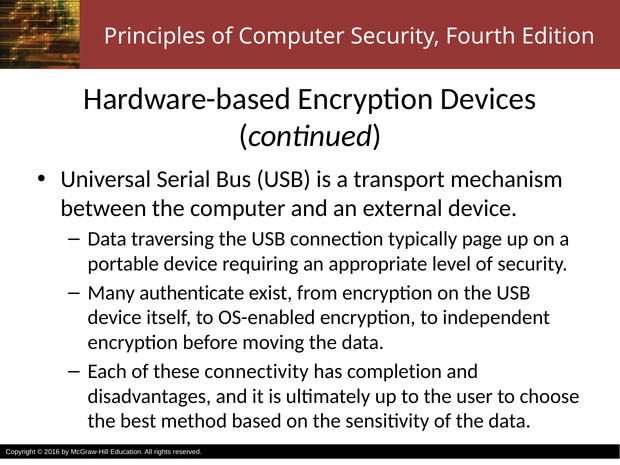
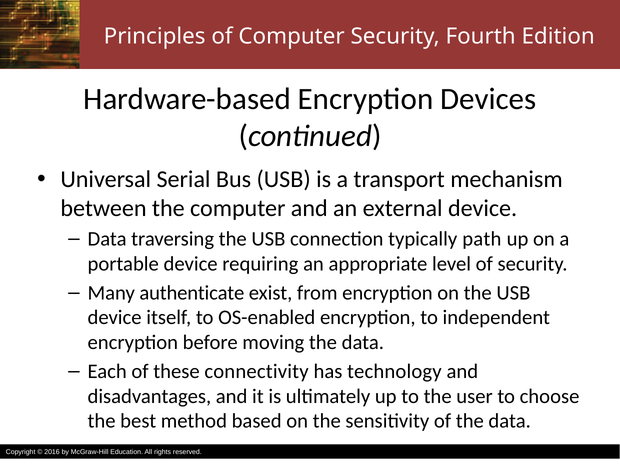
page: page -> path
completion: completion -> technology
